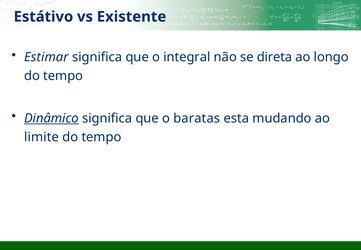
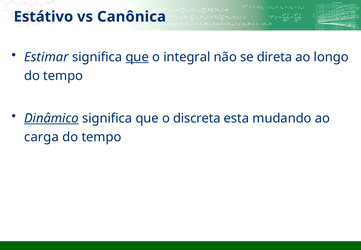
Existente: Existente -> Canônica
que at (137, 57) underline: none -> present
baratas: baratas -> discreta
limite: limite -> carga
